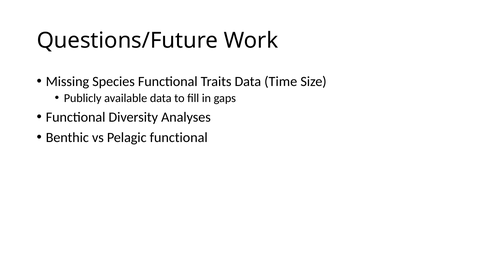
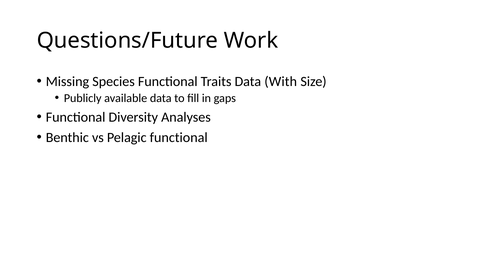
Time: Time -> With
